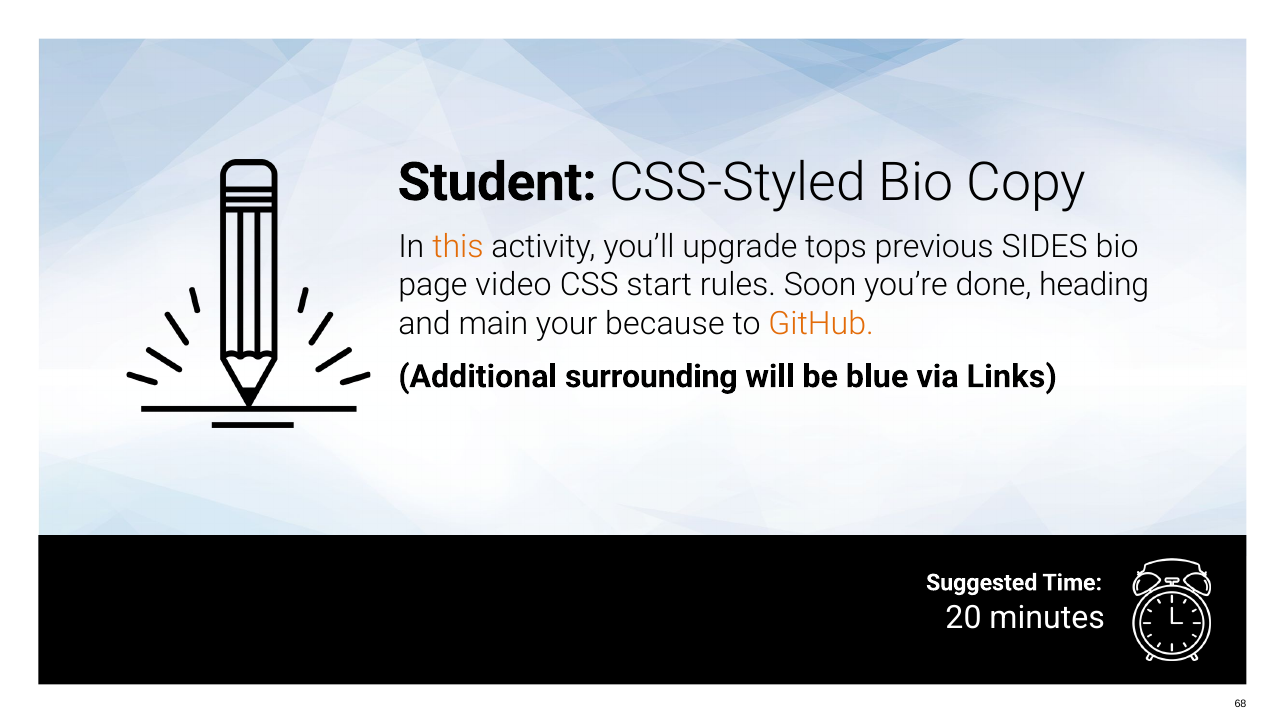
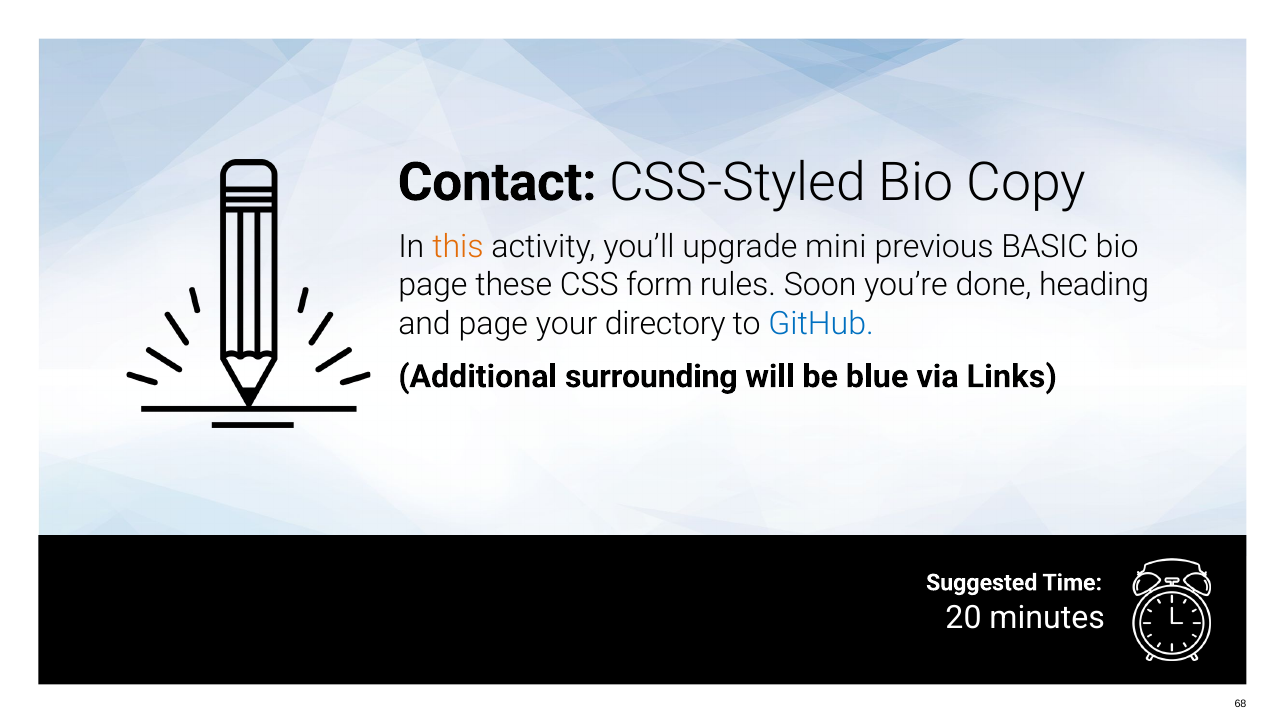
Student: Student -> Contact
tops: tops -> mini
SIDES: SIDES -> BASIC
video: video -> these
start: start -> form
and main: main -> page
because: because -> directory
GitHub colour: orange -> blue
